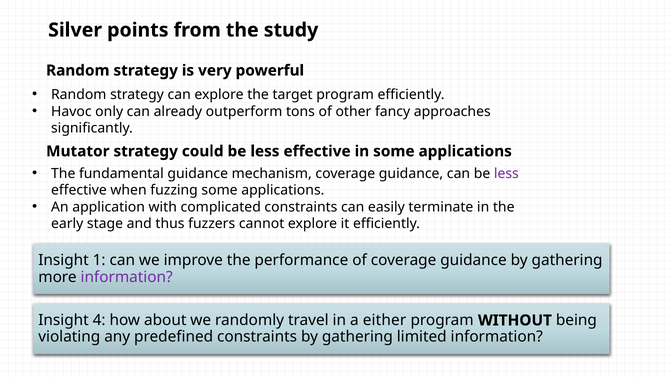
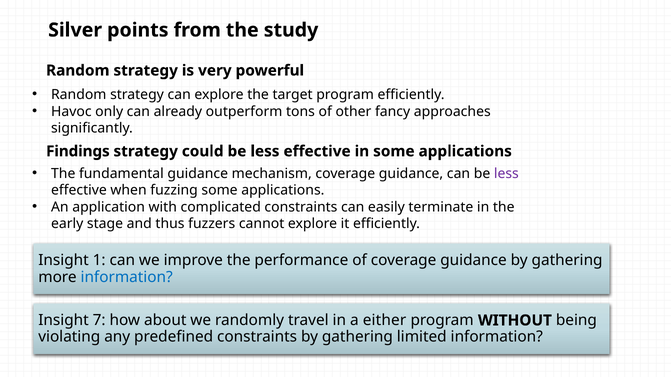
Mutator: Mutator -> Findings
information at (127, 277) colour: purple -> blue
4: 4 -> 7
